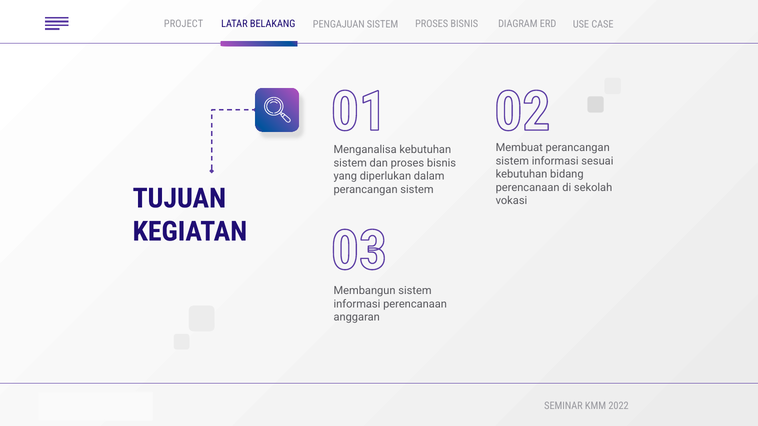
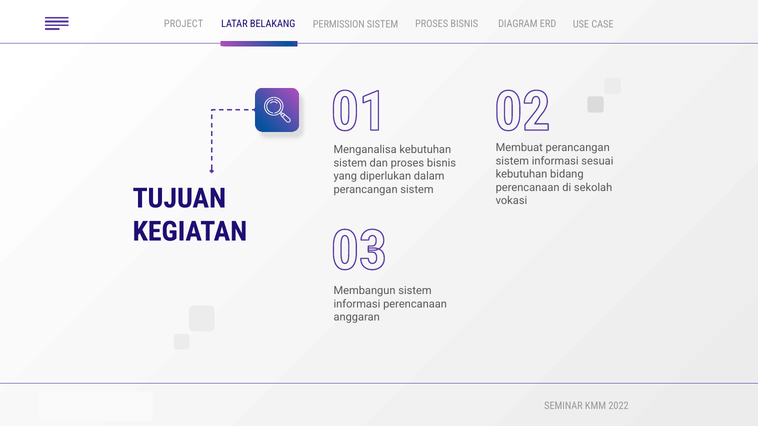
PENGAJUAN: PENGAJUAN -> PERMISSION
